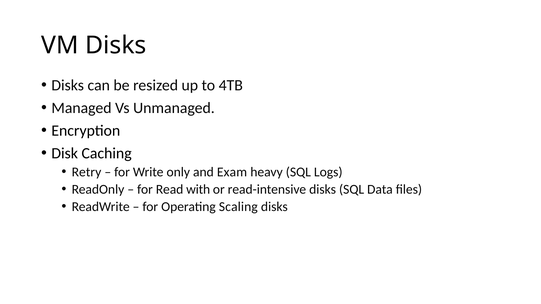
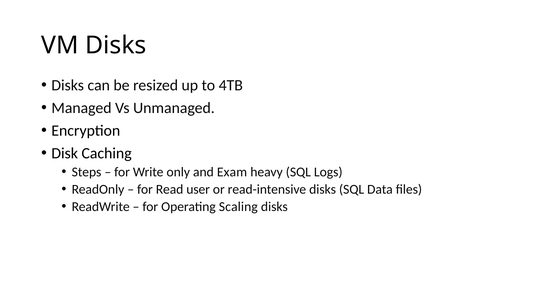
Retry: Retry -> Steps
with: with -> user
